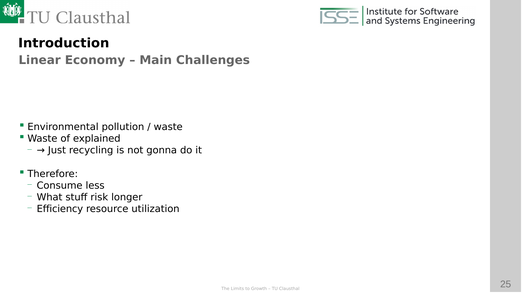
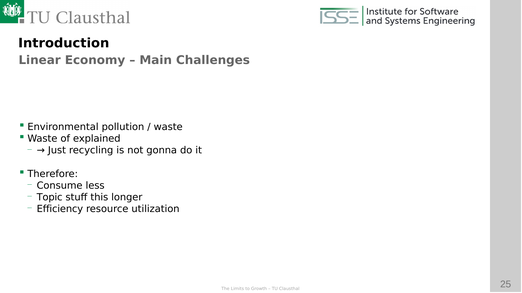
What: What -> Topic
risk: risk -> this
